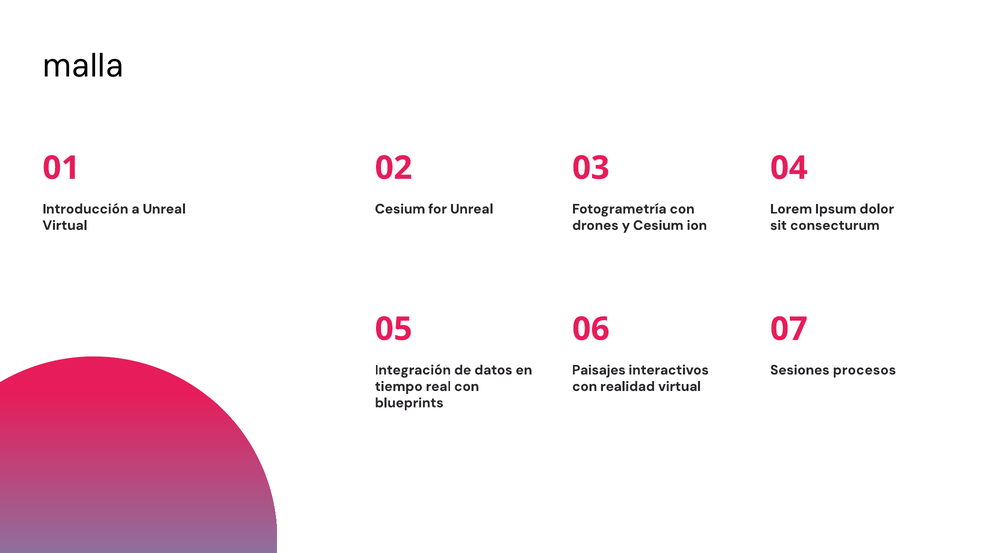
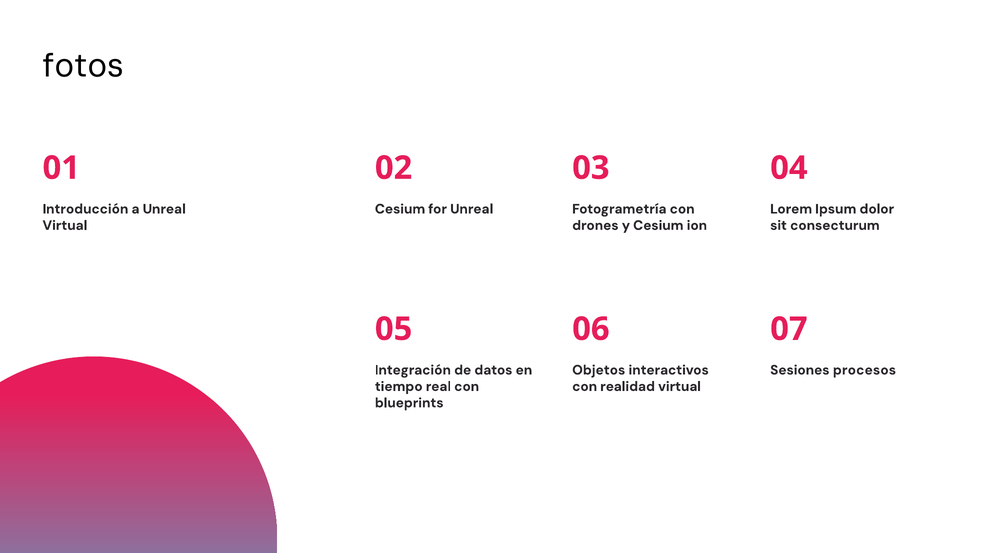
malla: malla -> fotos
Paisajes: Paisajes -> Objetos
